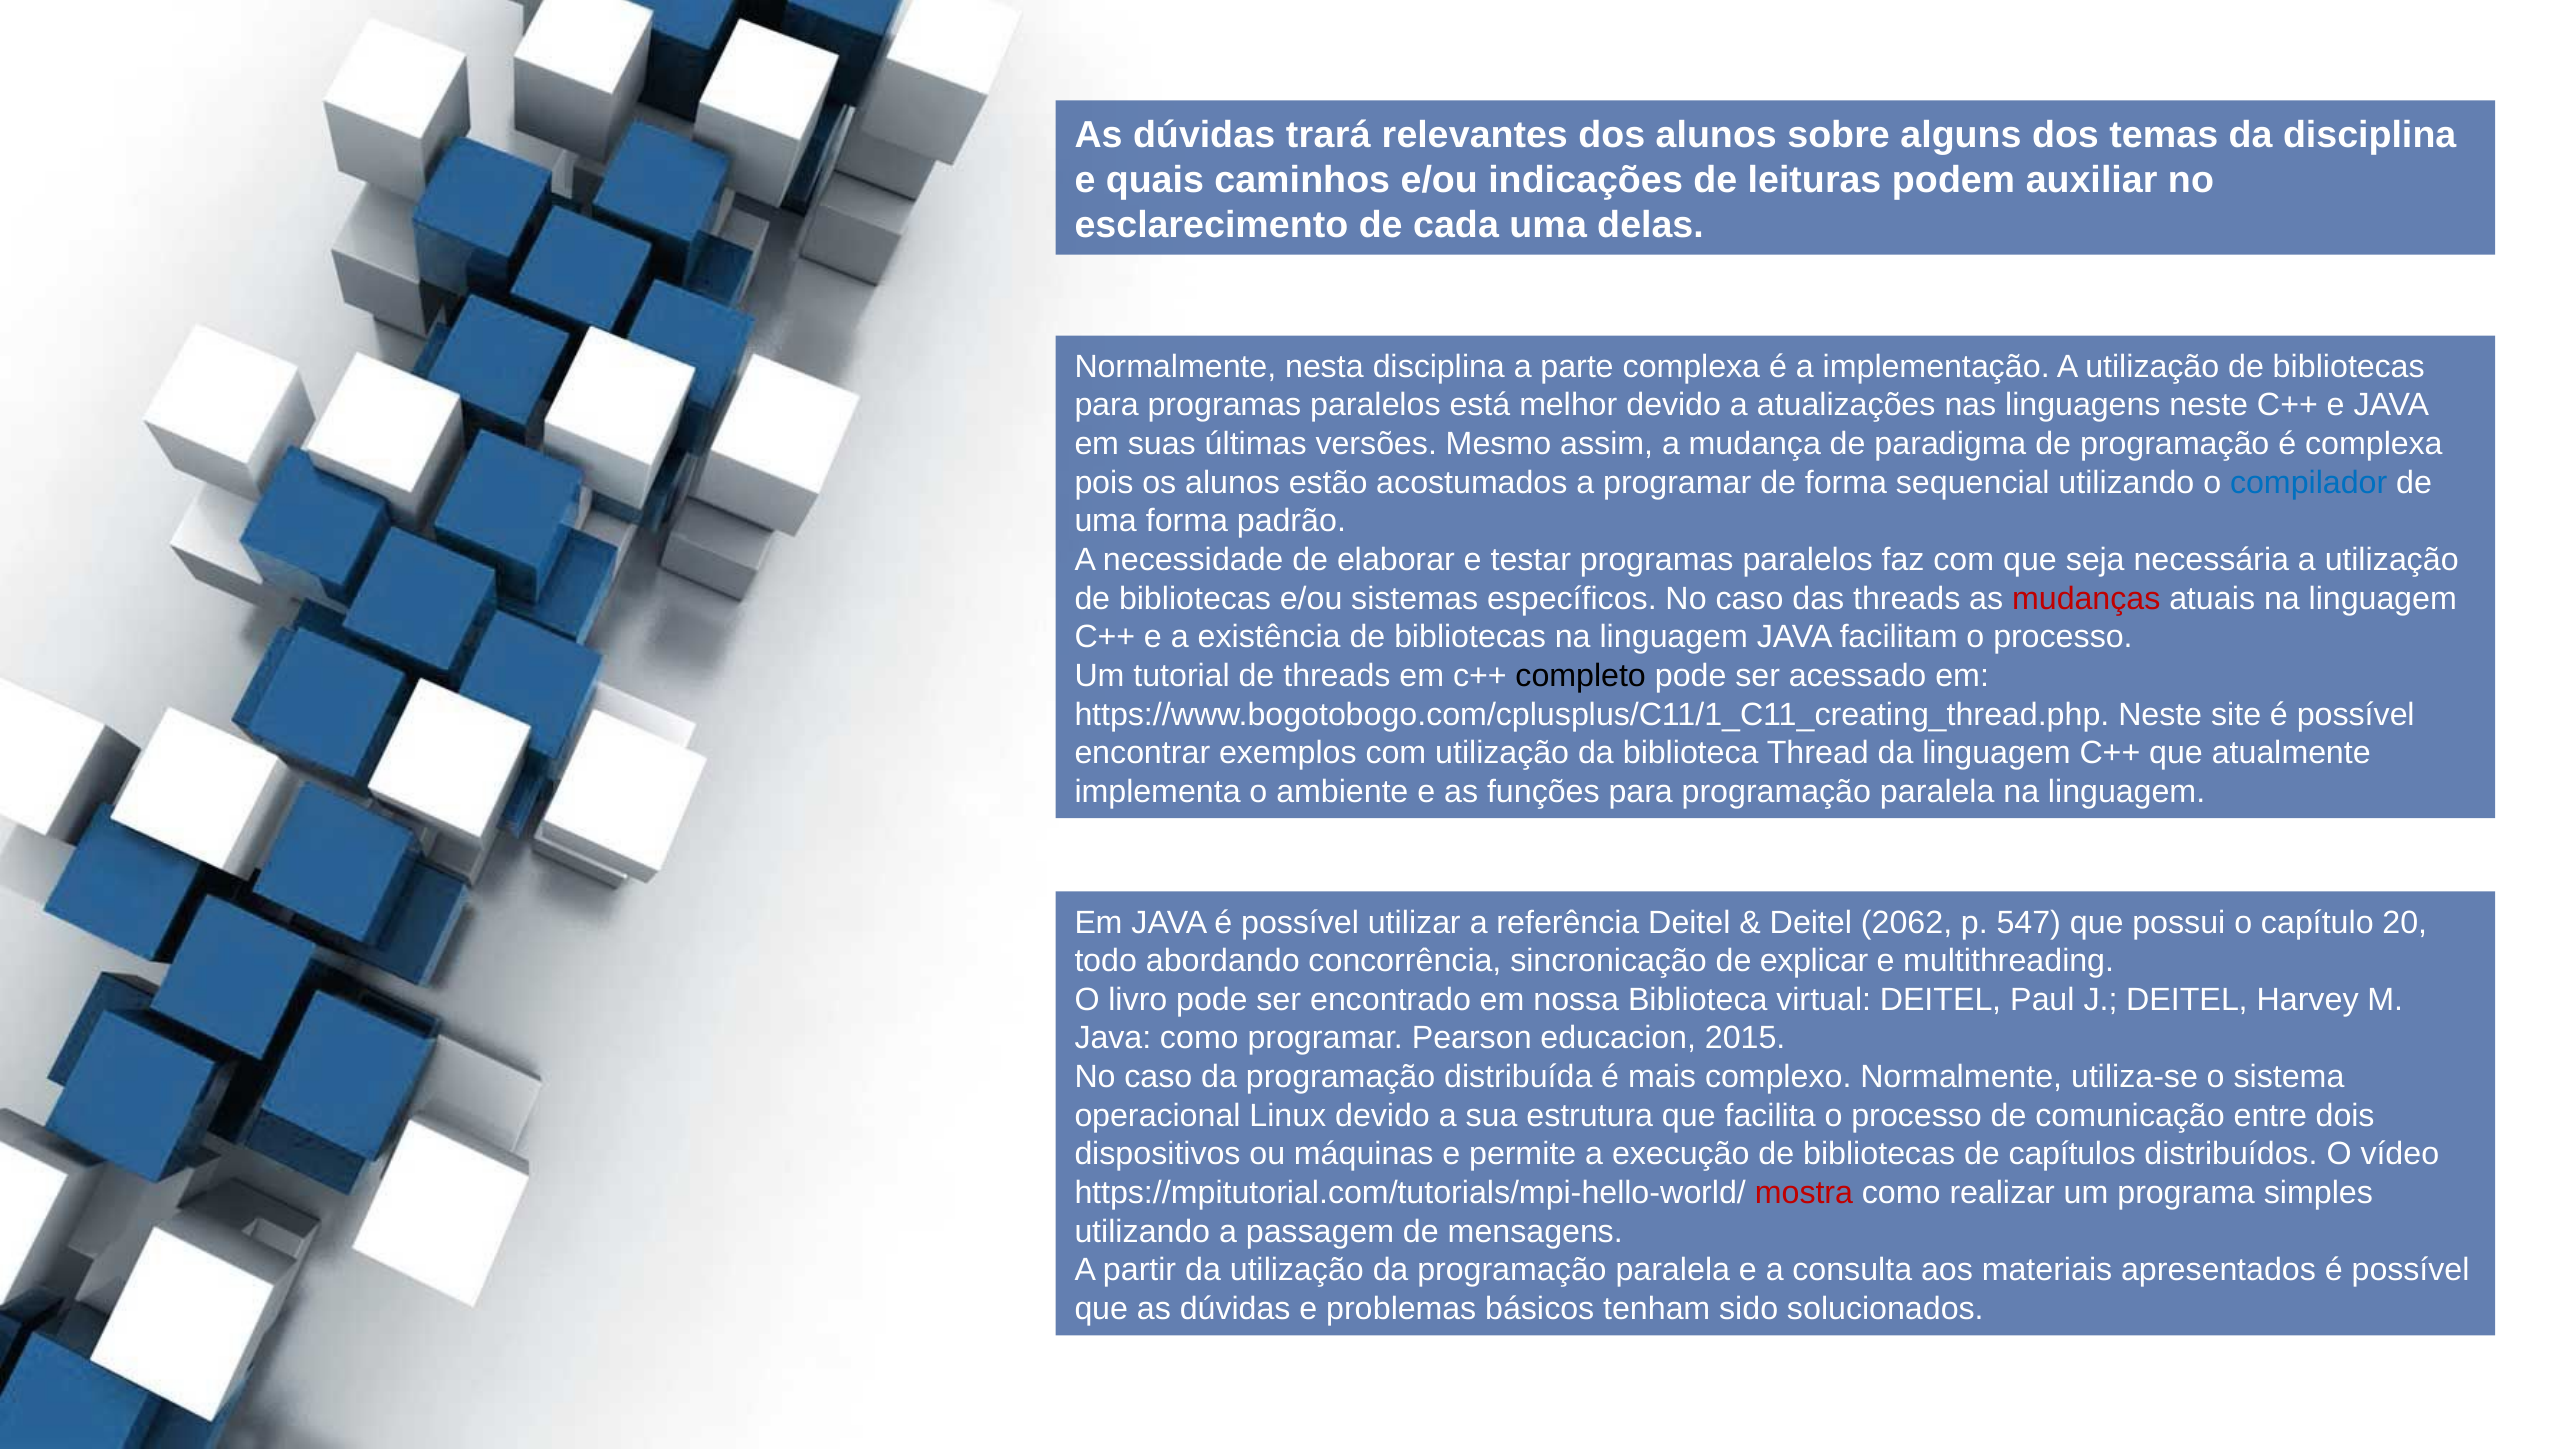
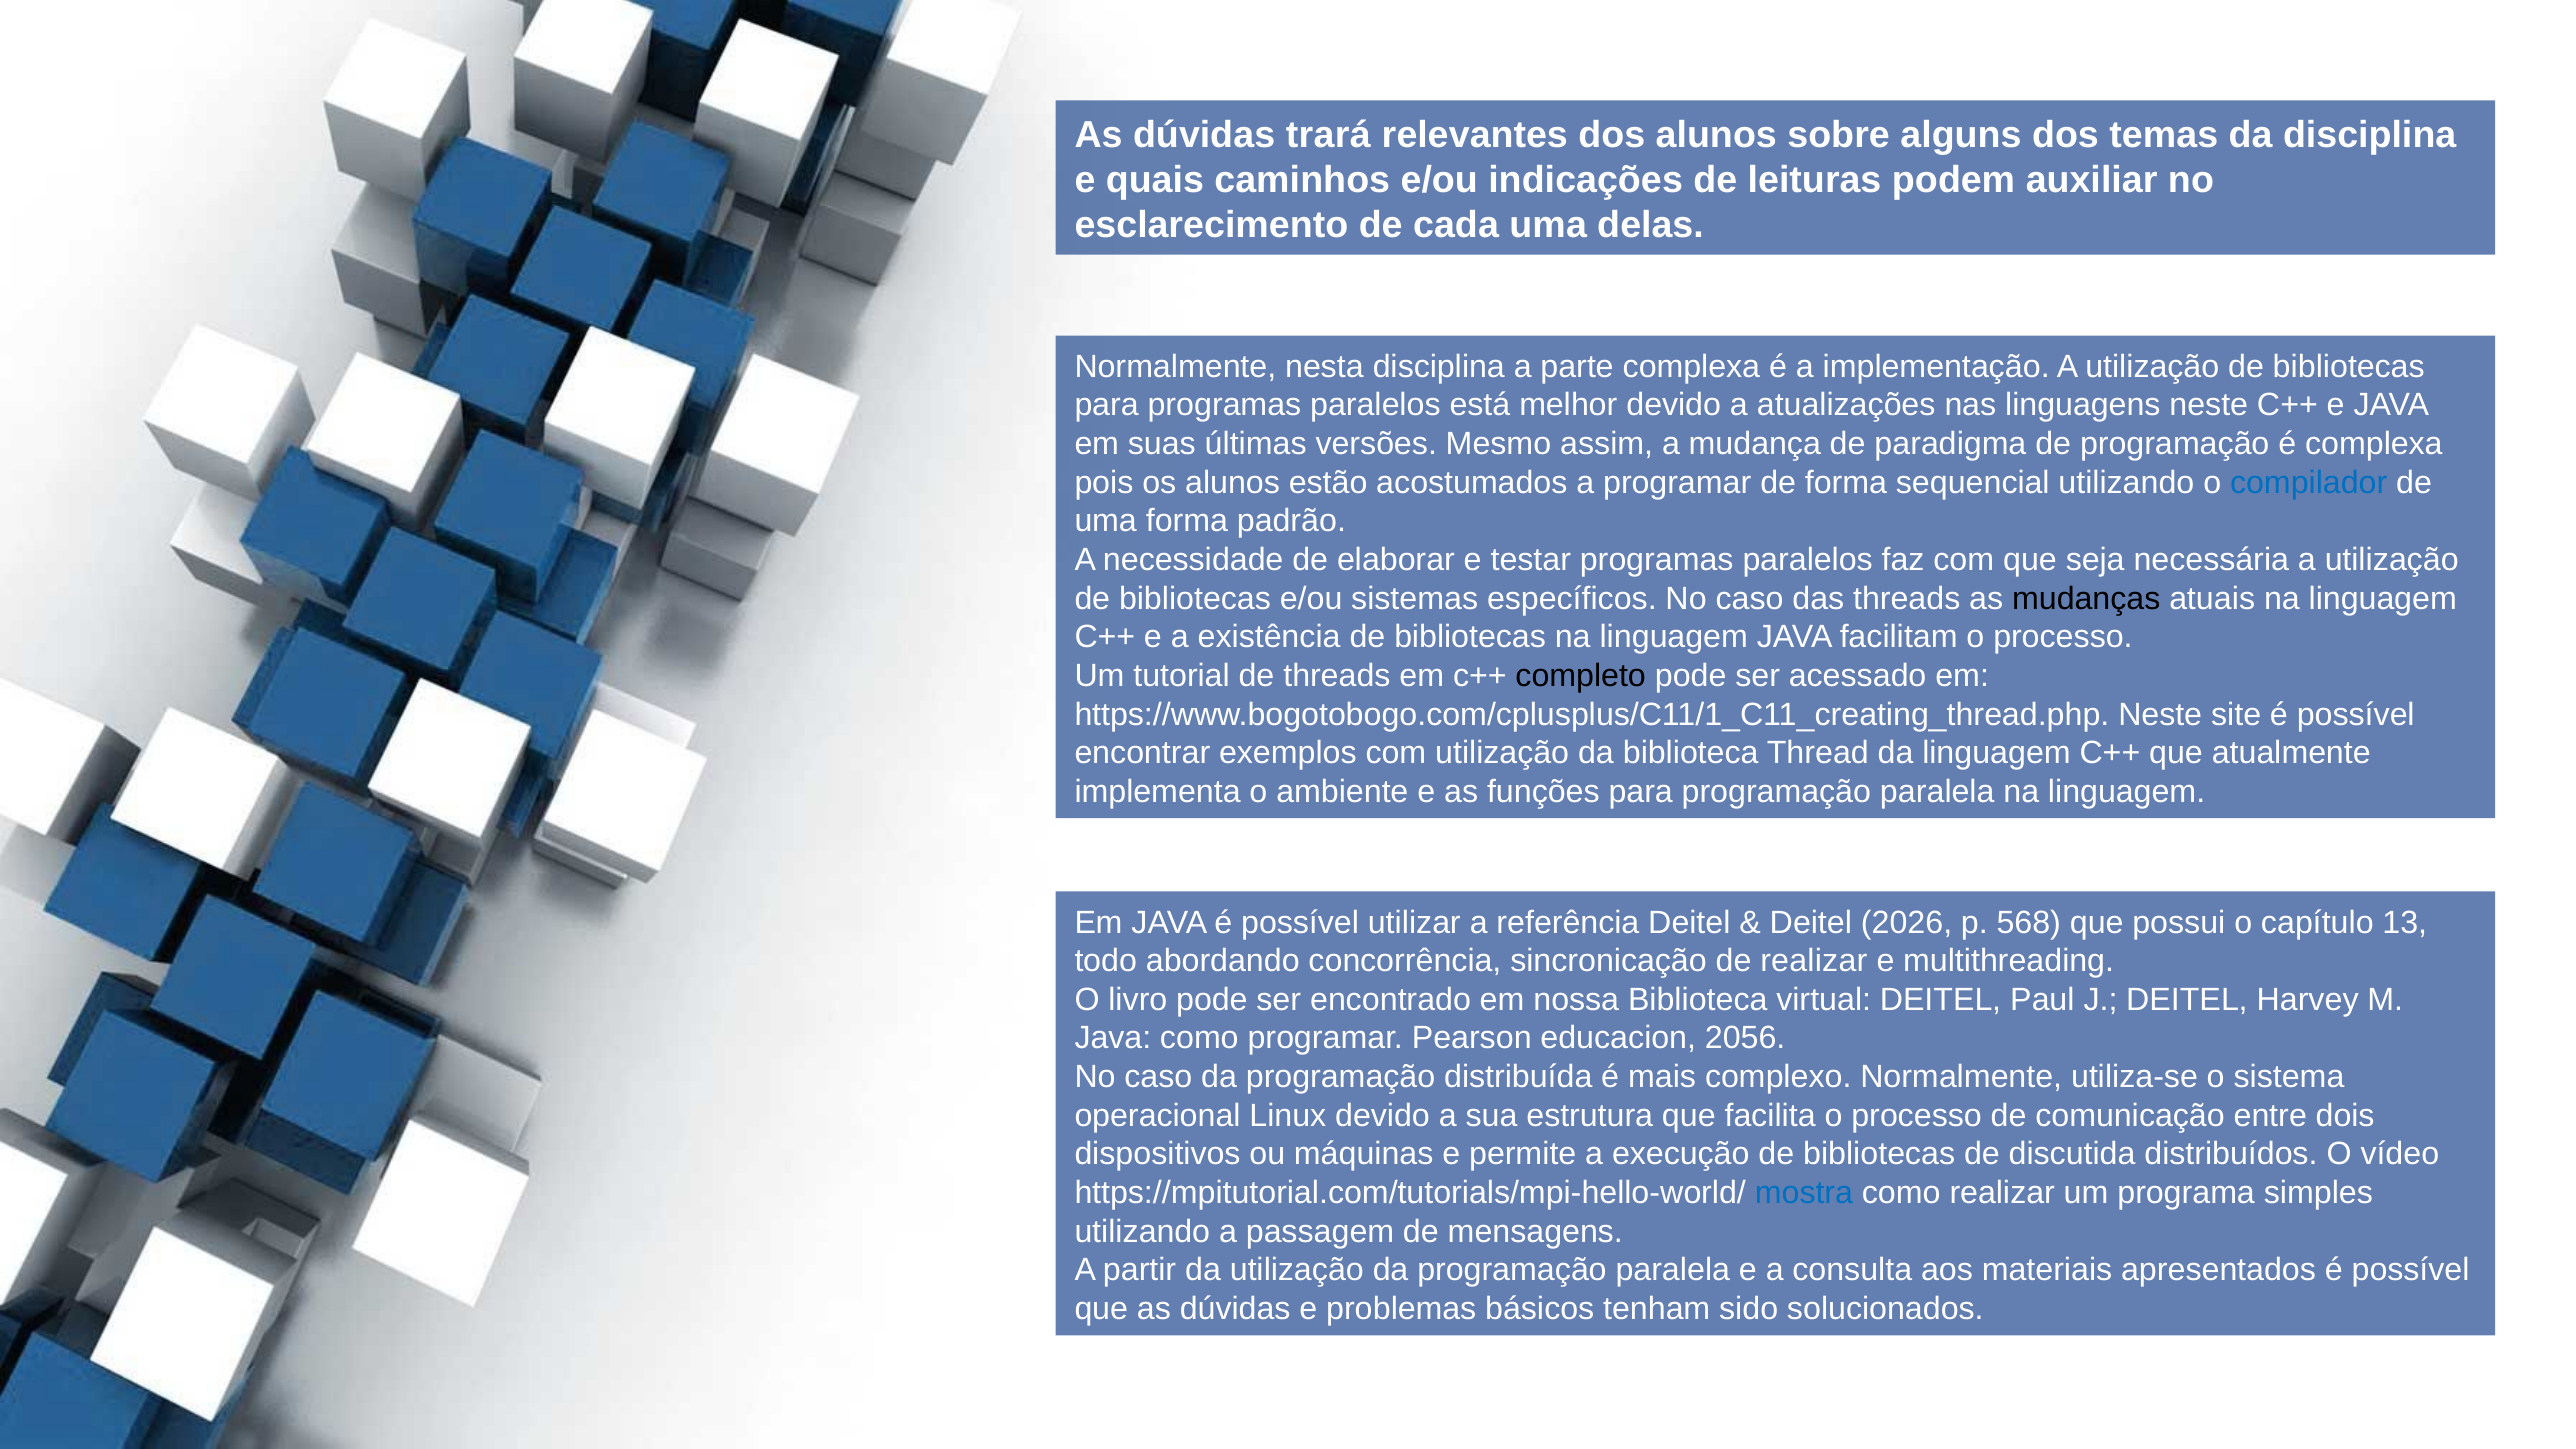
mudanças colour: red -> black
2062: 2062 -> 2026
547: 547 -> 568
20: 20 -> 13
de explicar: explicar -> realizar
2015: 2015 -> 2056
capítulos: capítulos -> discutida
mostra colour: red -> blue
